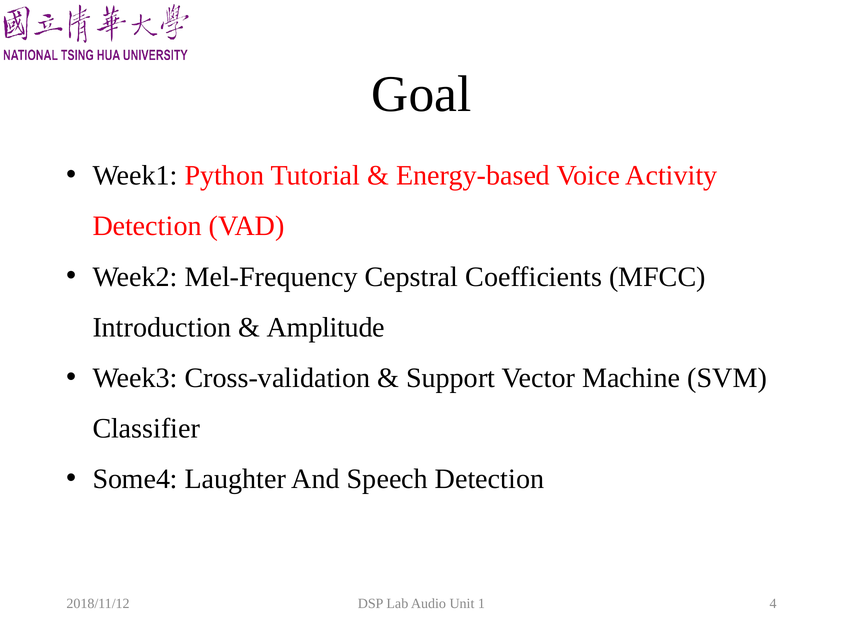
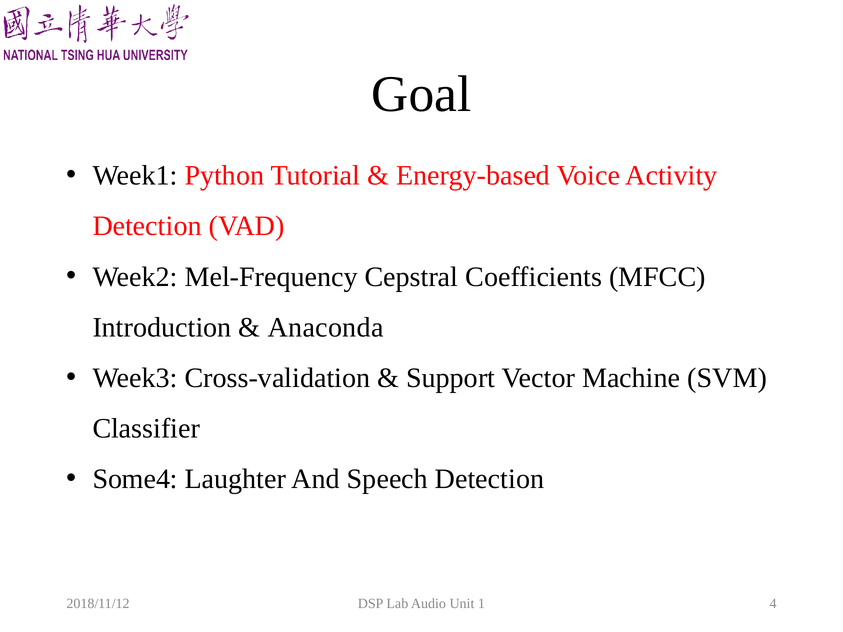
Amplitude: Amplitude -> Anaconda
